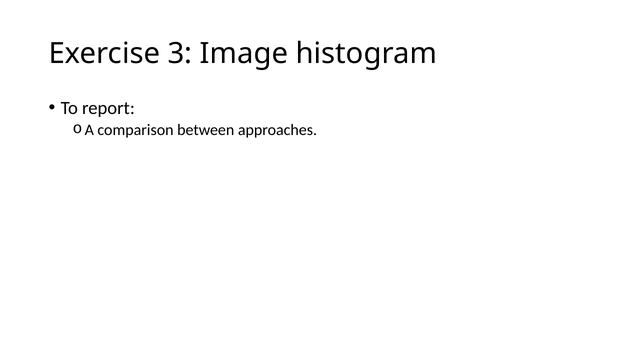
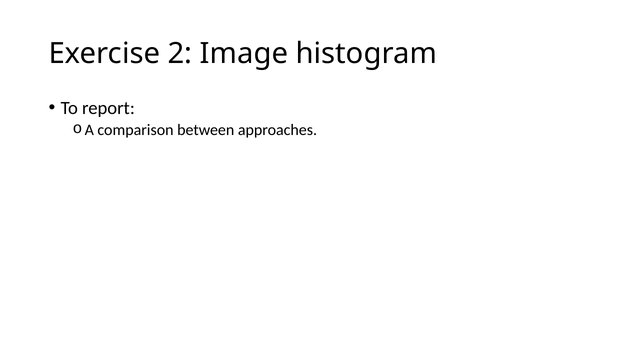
3: 3 -> 2
